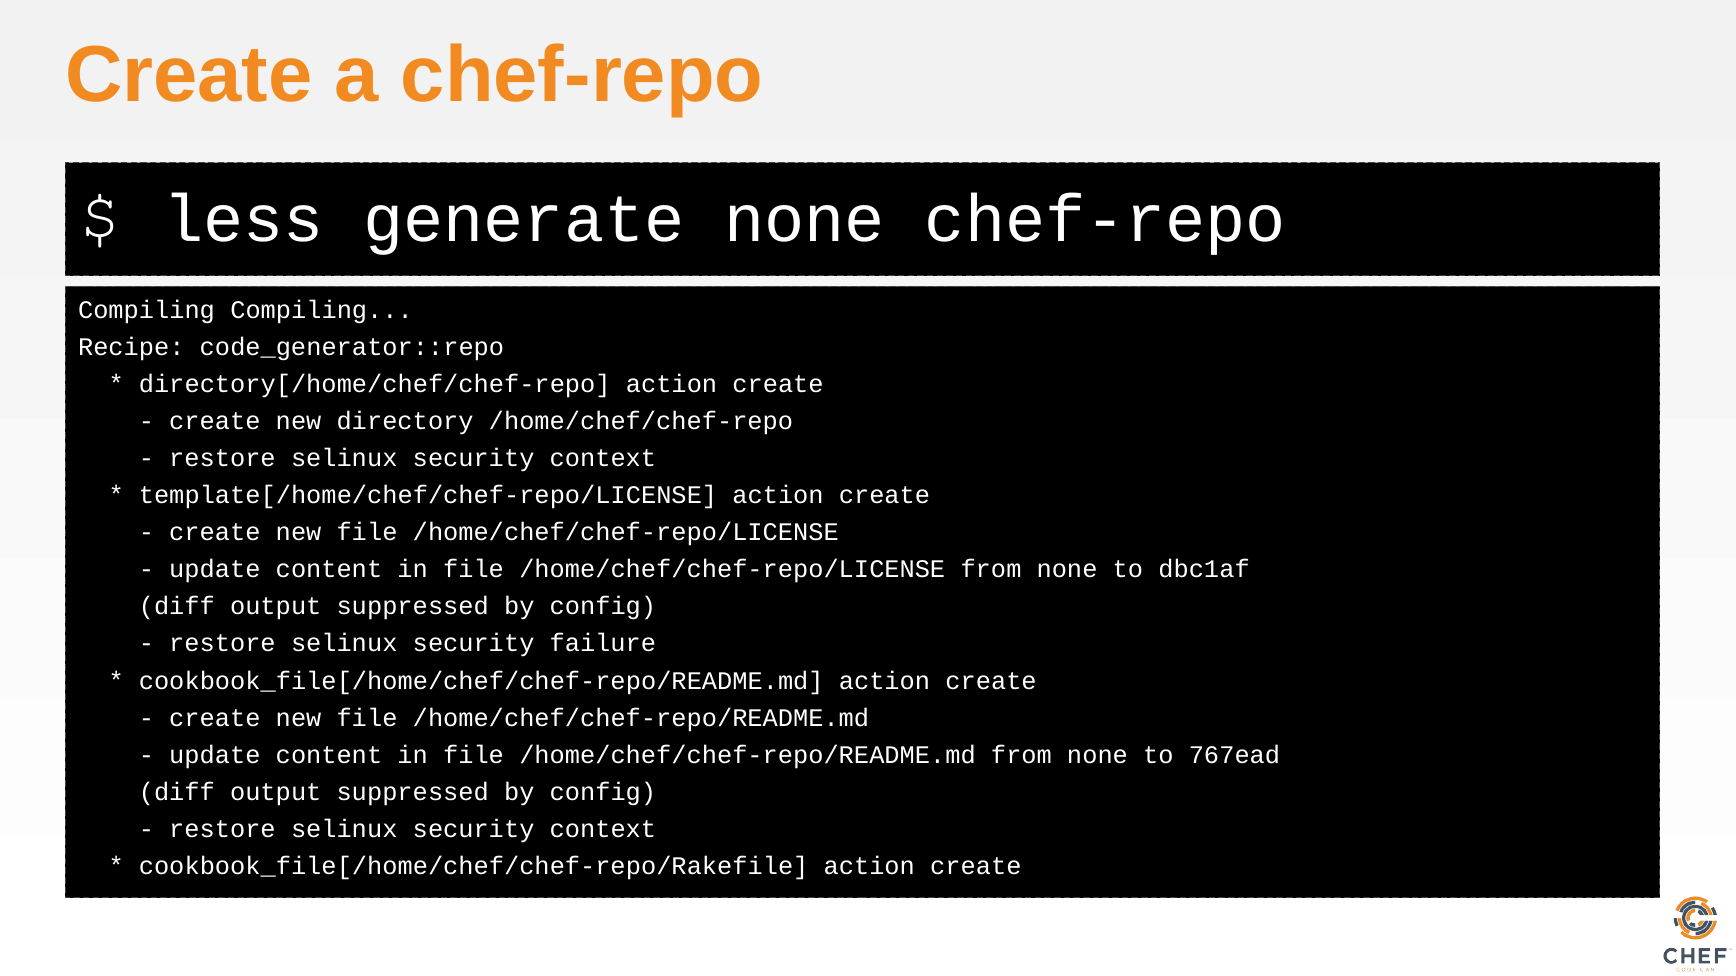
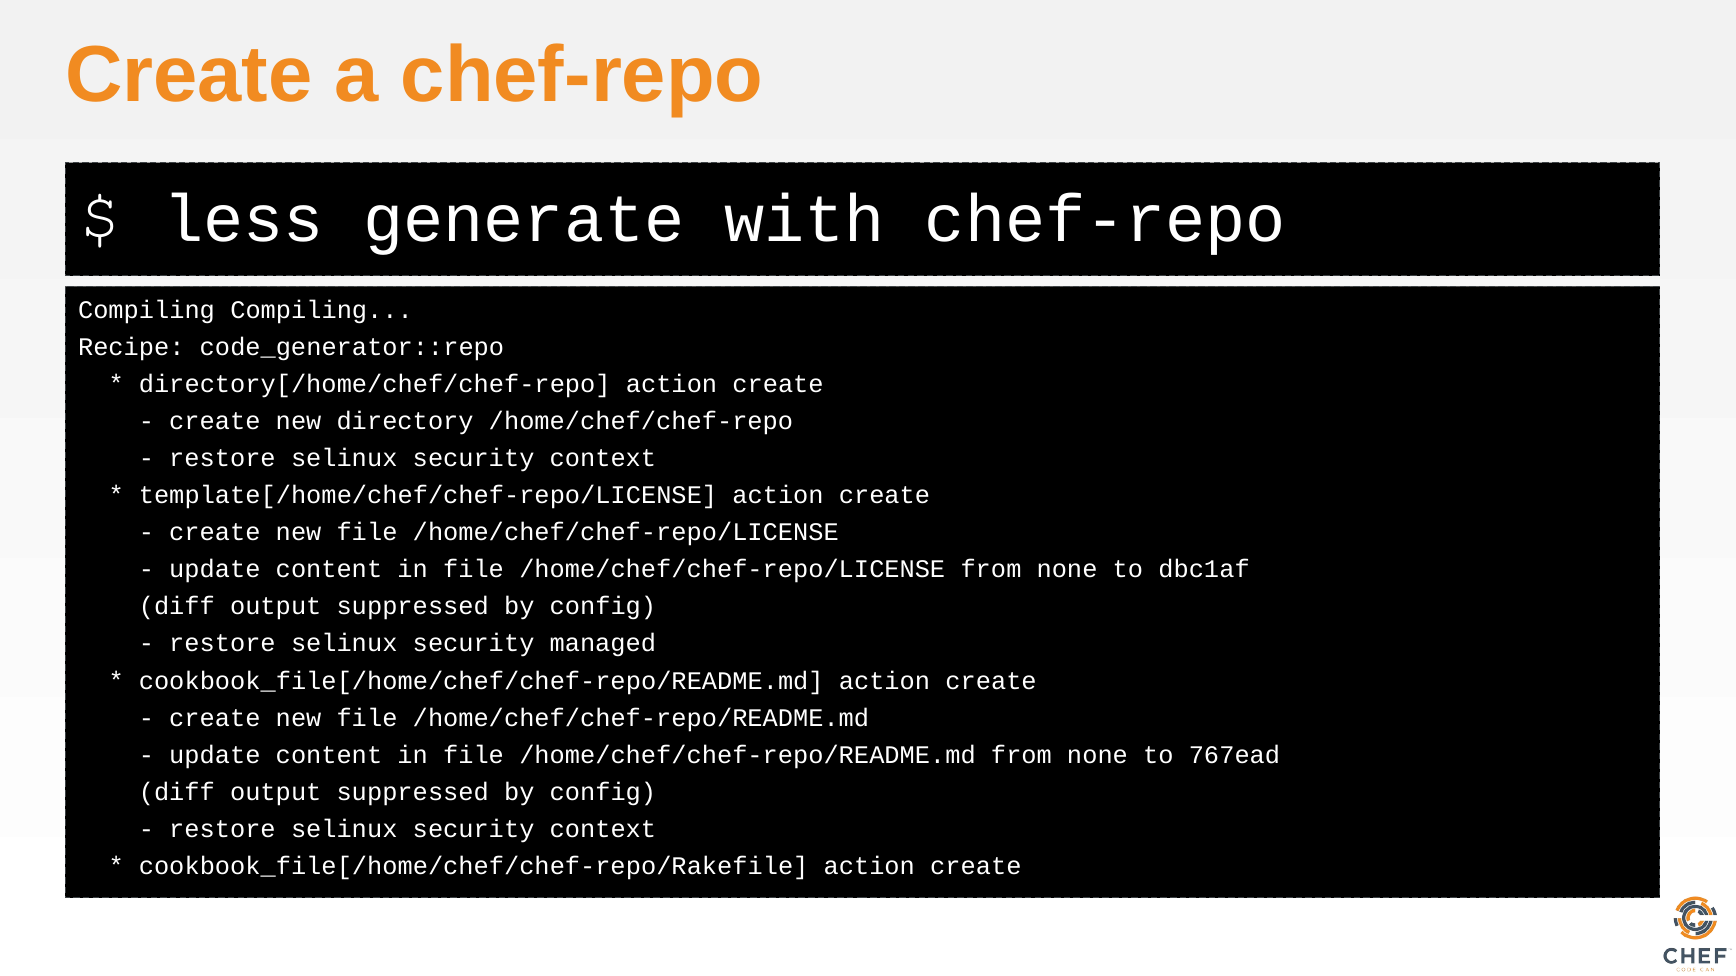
generate none: none -> with
failure: failure -> managed
